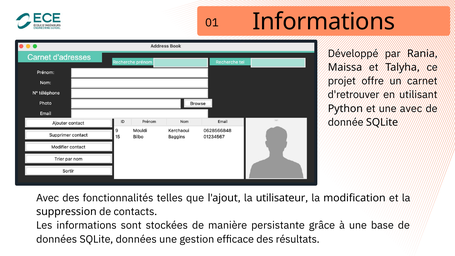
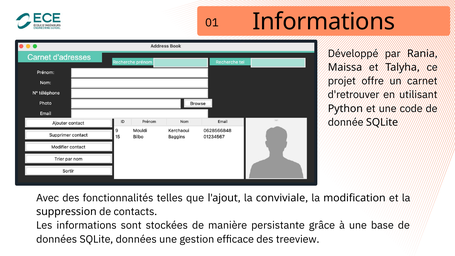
une avec: avec -> code
utilisateur: utilisateur -> conviviale
résultats: résultats -> treeview
